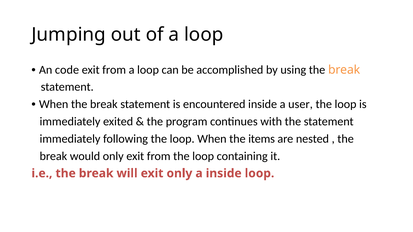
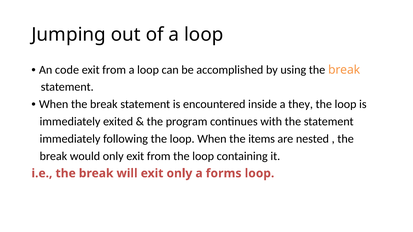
user: user -> they
a inside: inside -> forms
